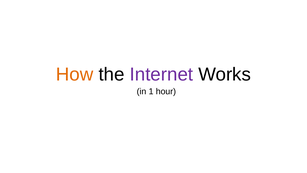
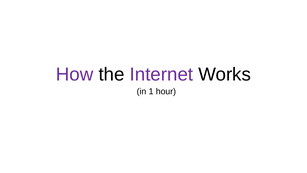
How colour: orange -> purple
